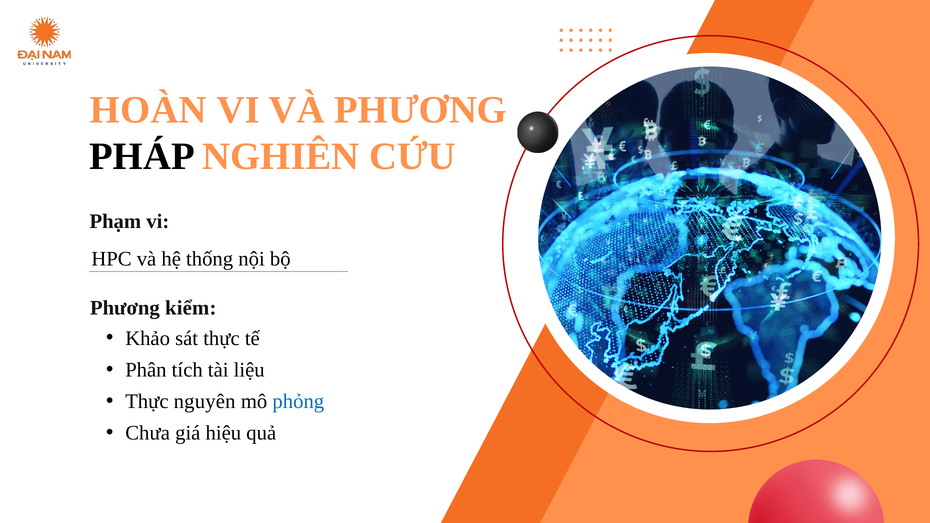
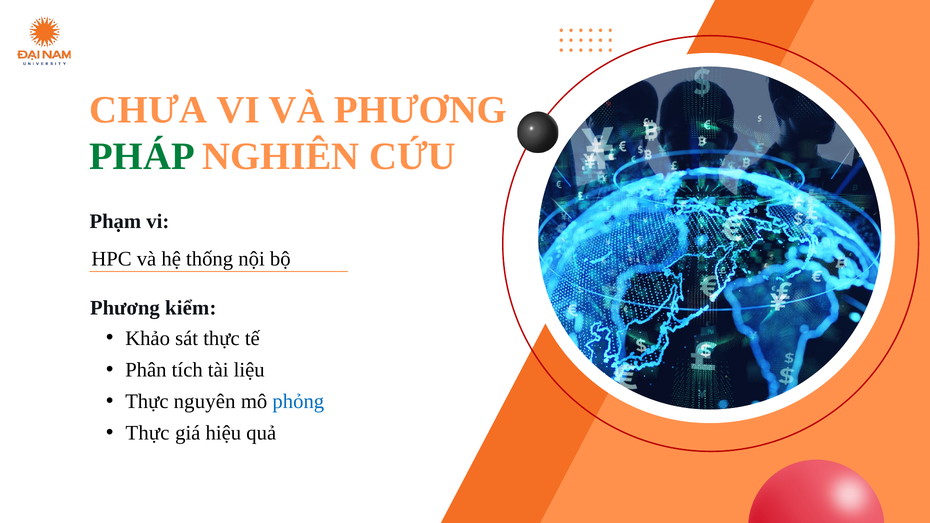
HOÀN: HOÀN -> CHƯA
PHÁP colour: black -> green
Chưa at (148, 433): Chưa -> Thực
